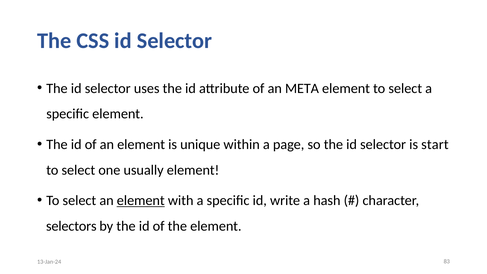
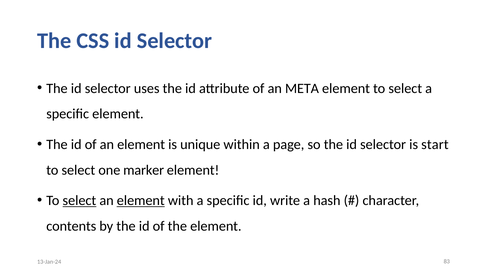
usually: usually -> marker
select at (79, 201) underline: none -> present
selectors: selectors -> contents
